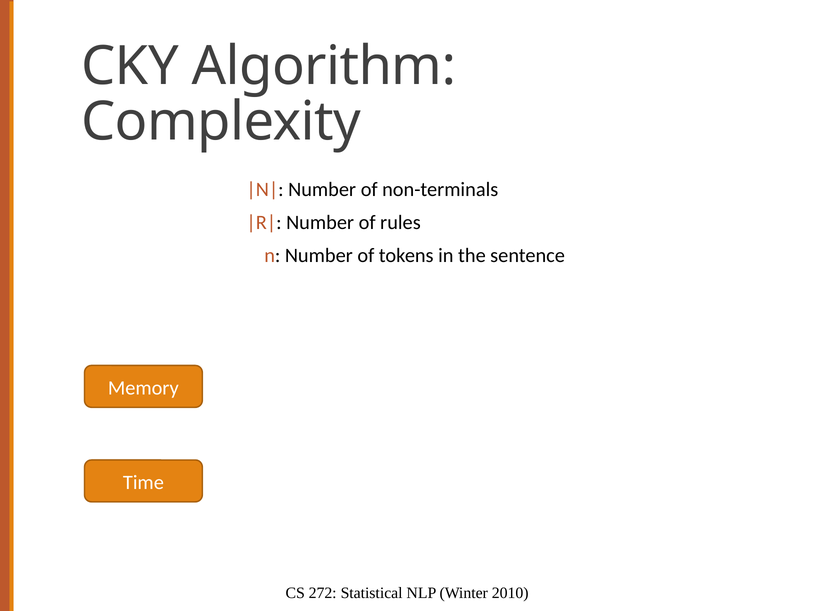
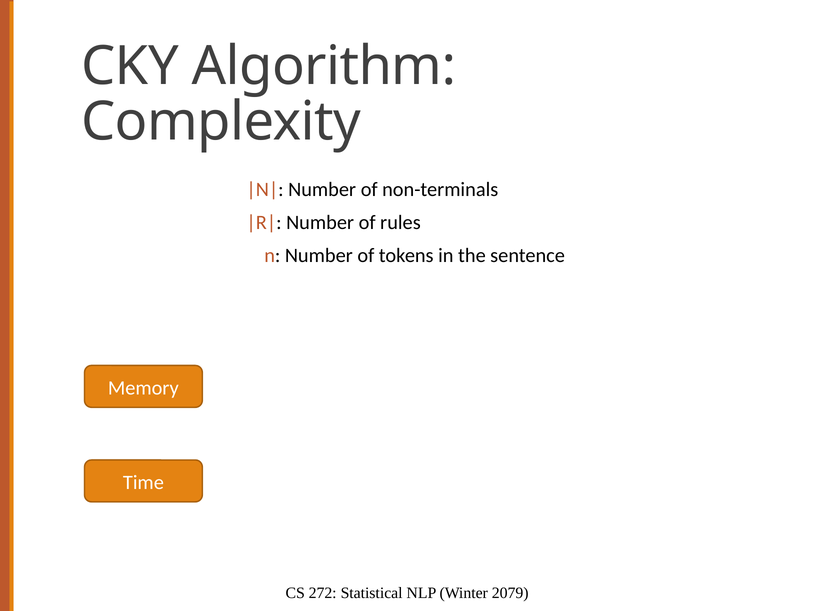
2010: 2010 -> 2079
